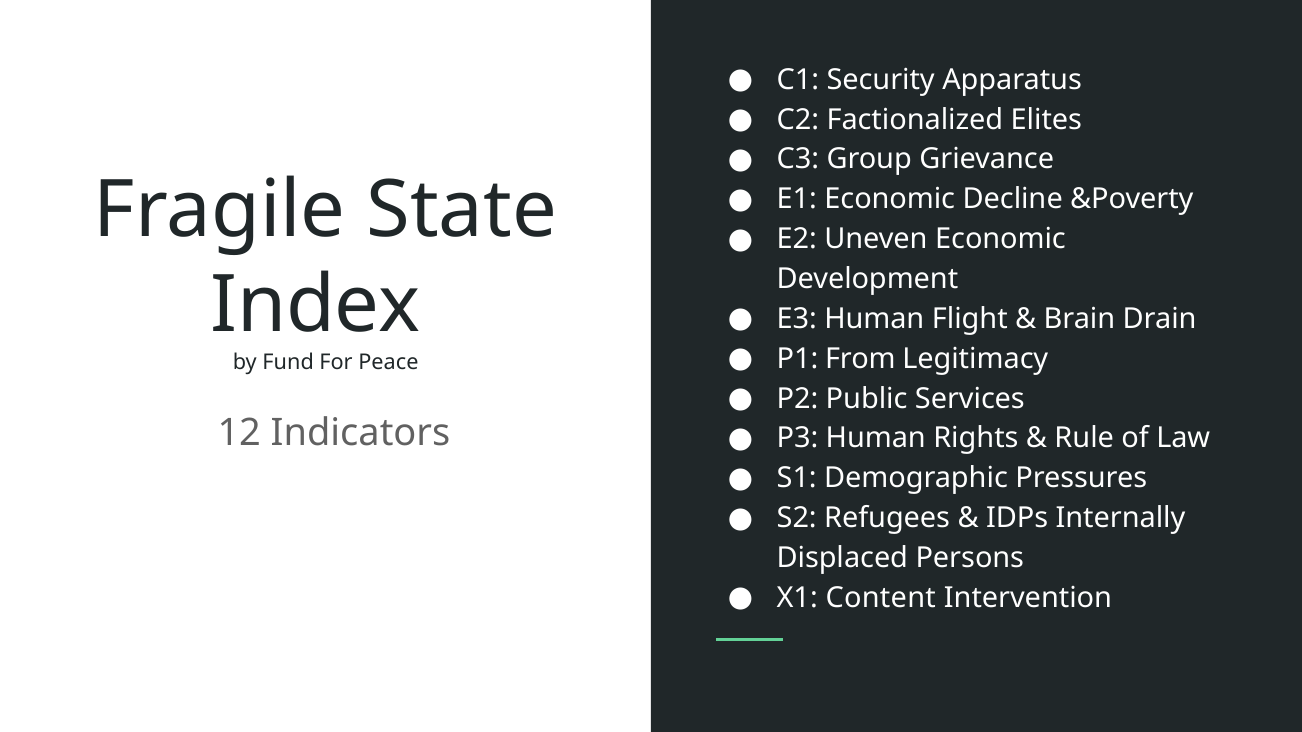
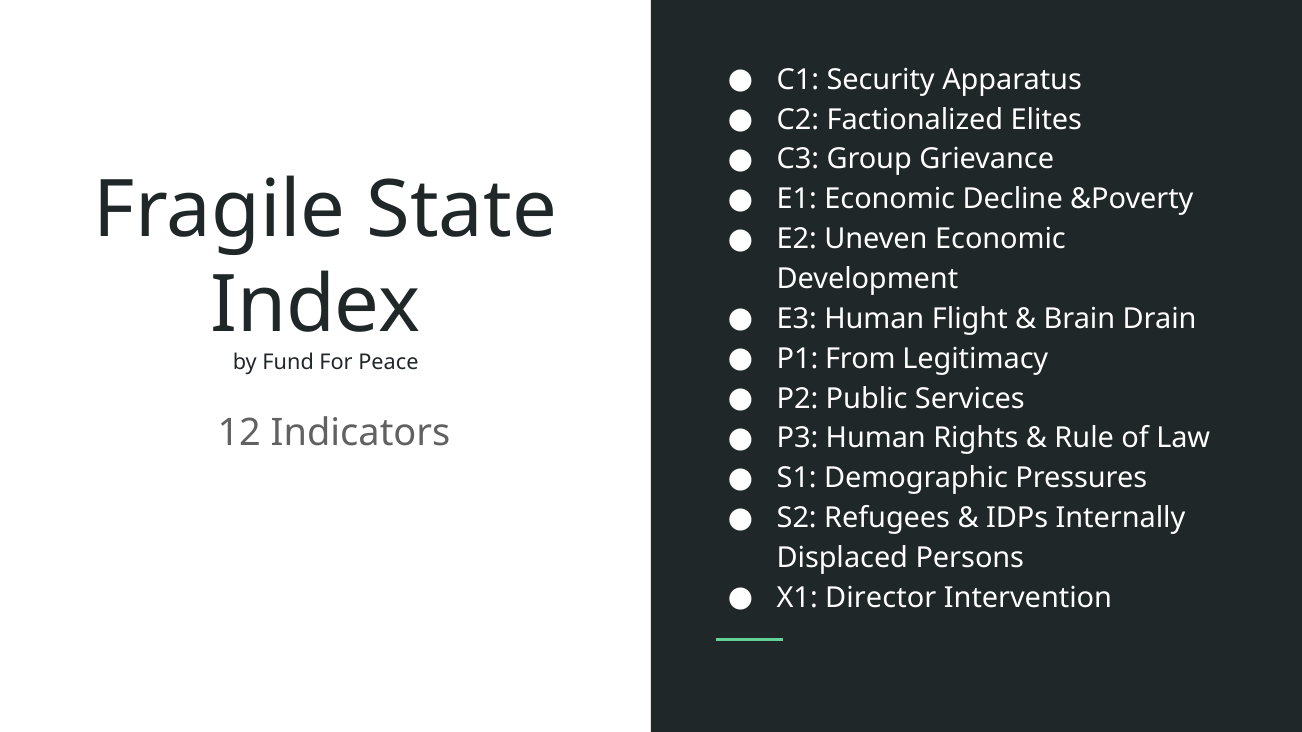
Content: Content -> Director
